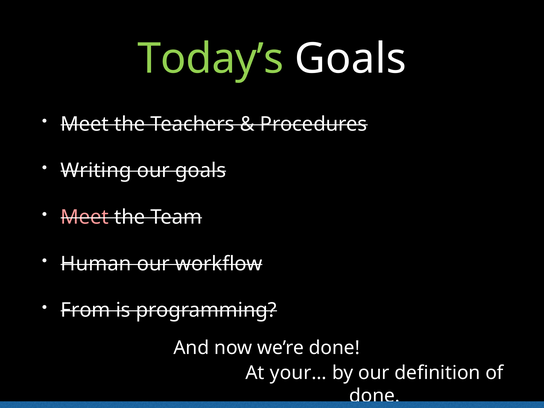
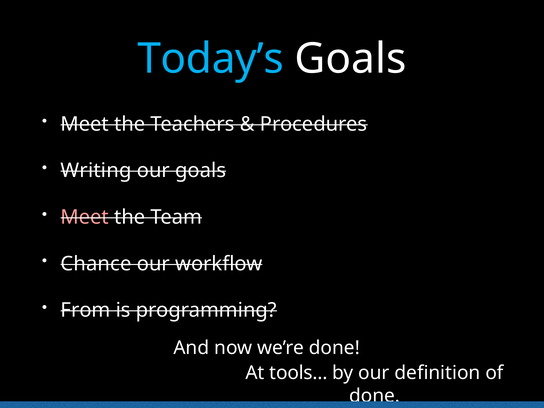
Today’s colour: light green -> light blue
Human: Human -> Chance
your…: your… -> tools…
